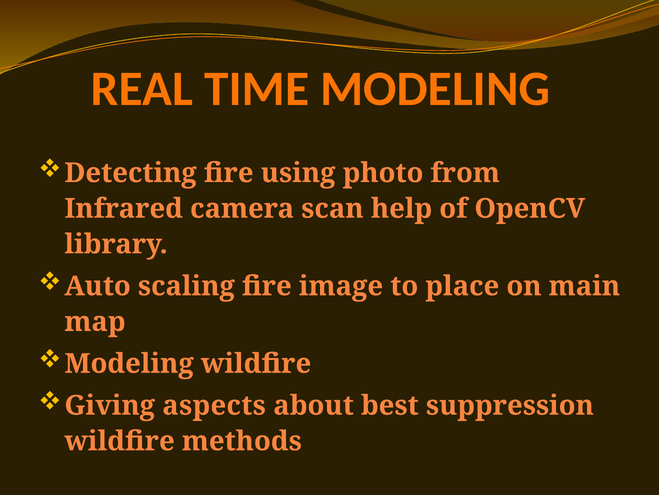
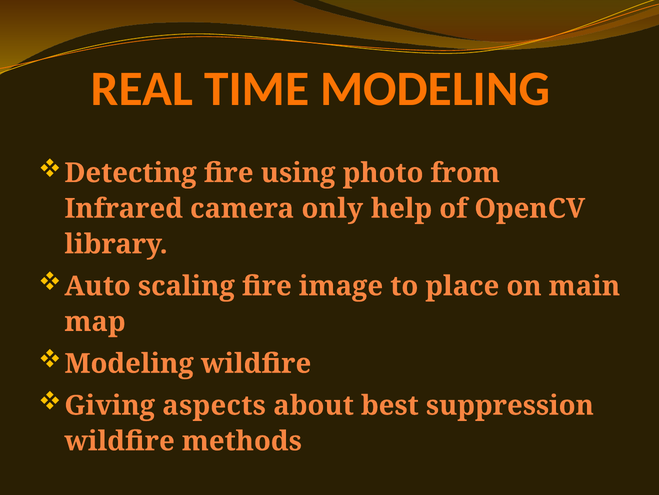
scan: scan -> only
